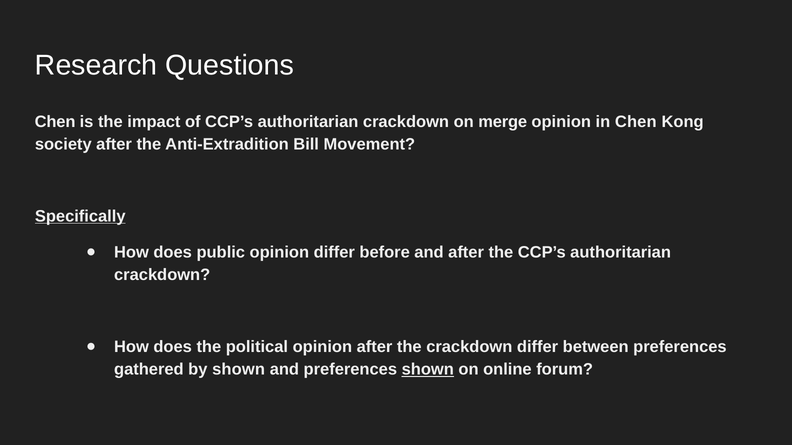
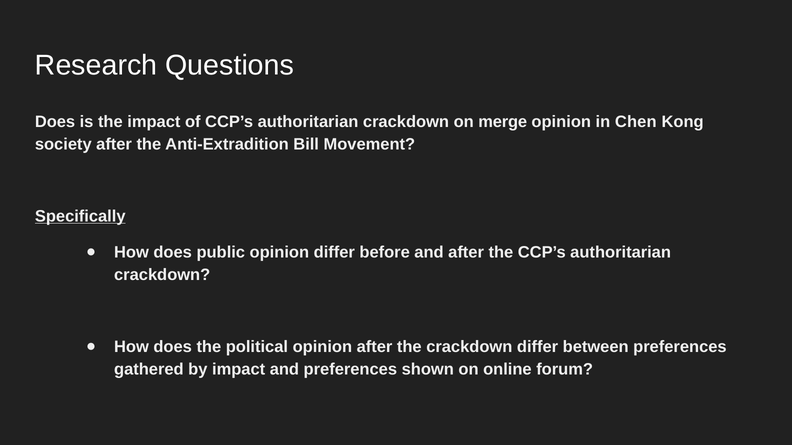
Chen at (55, 122): Chen -> Does
by shown: shown -> impact
shown at (428, 370) underline: present -> none
